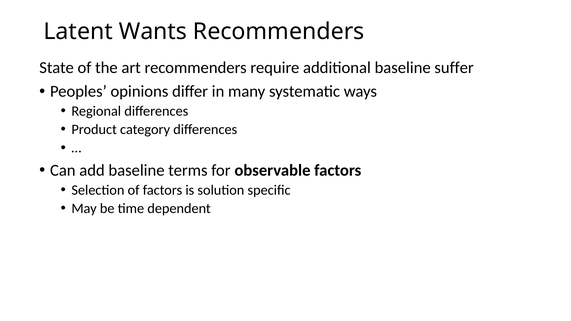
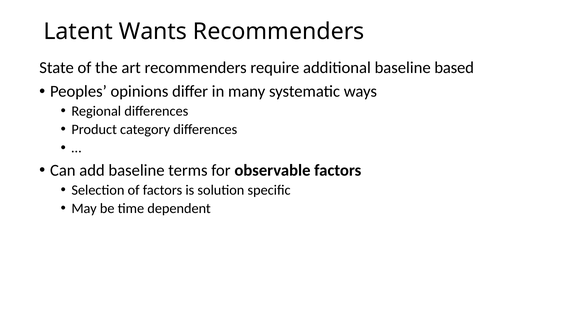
suffer: suffer -> based
